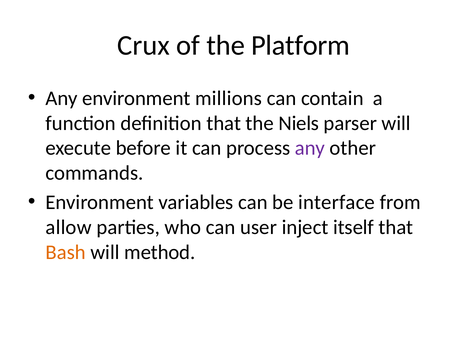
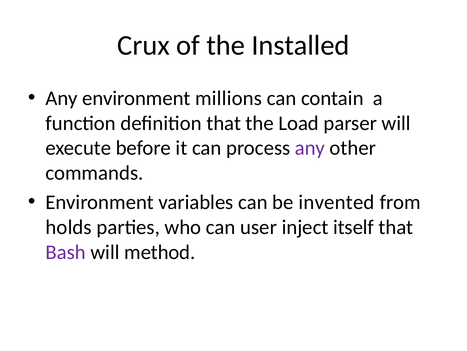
Platform: Platform -> Installed
Niels: Niels -> Load
interface: interface -> invented
allow: allow -> holds
Bash colour: orange -> purple
